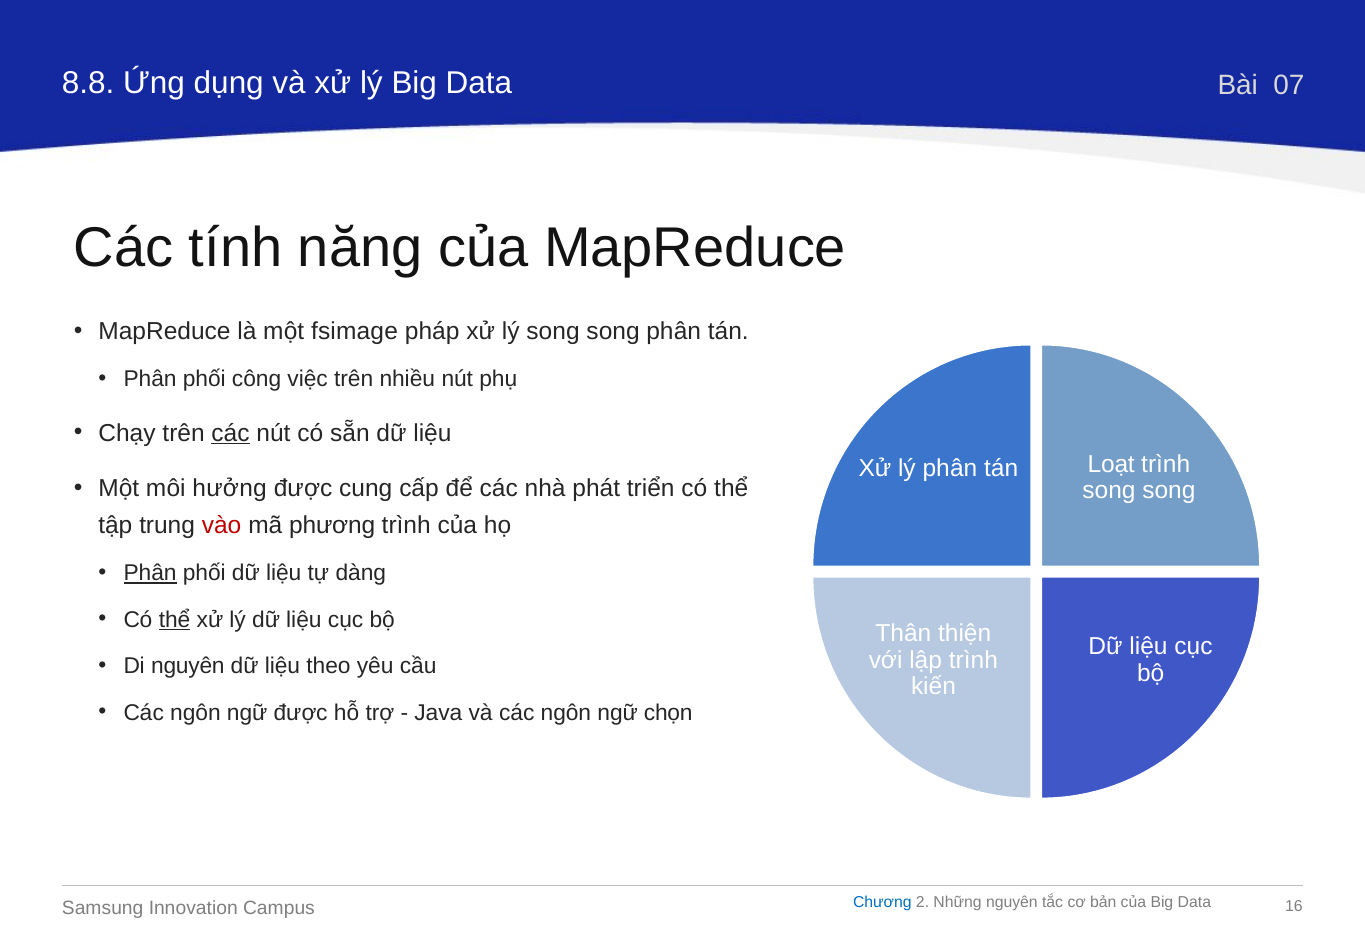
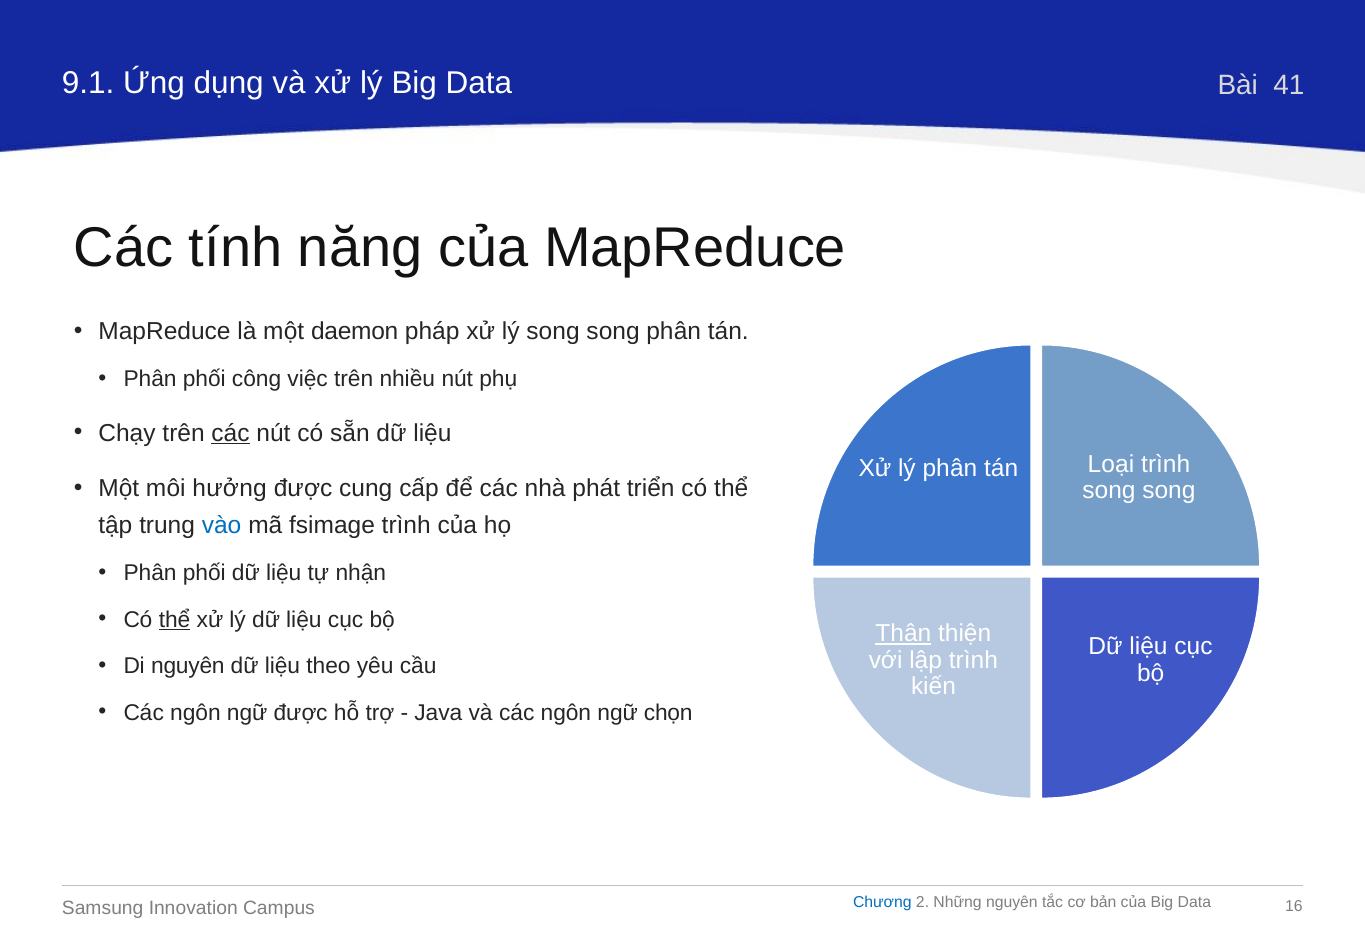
8.8: 8.8 -> 9.1
07: 07 -> 41
fsimage: fsimage -> daemon
Loạt: Loạt -> Loại
vào colour: red -> blue
phương: phương -> fsimage
Phân at (150, 573) underline: present -> none
dàng: dàng -> nhận
Thân underline: none -> present
